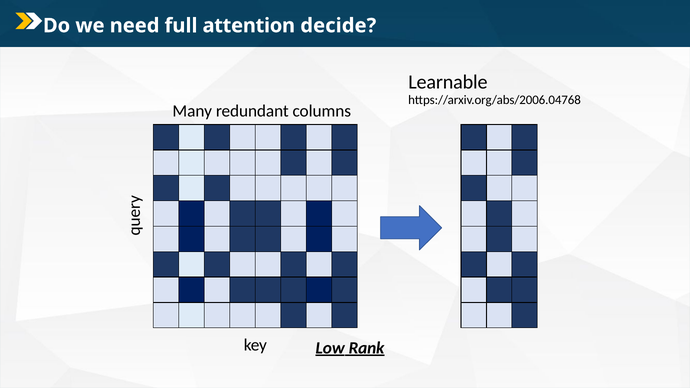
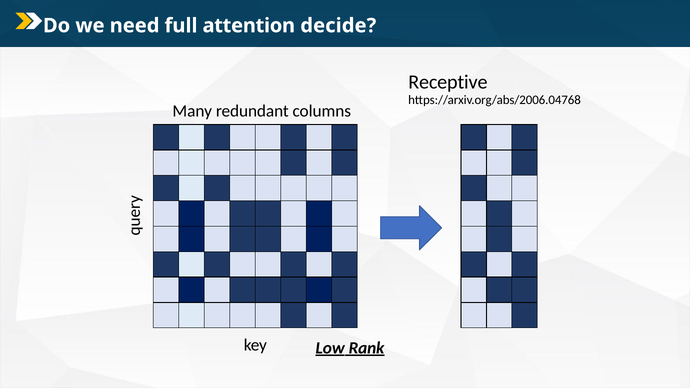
Learnable: Learnable -> Receptive
